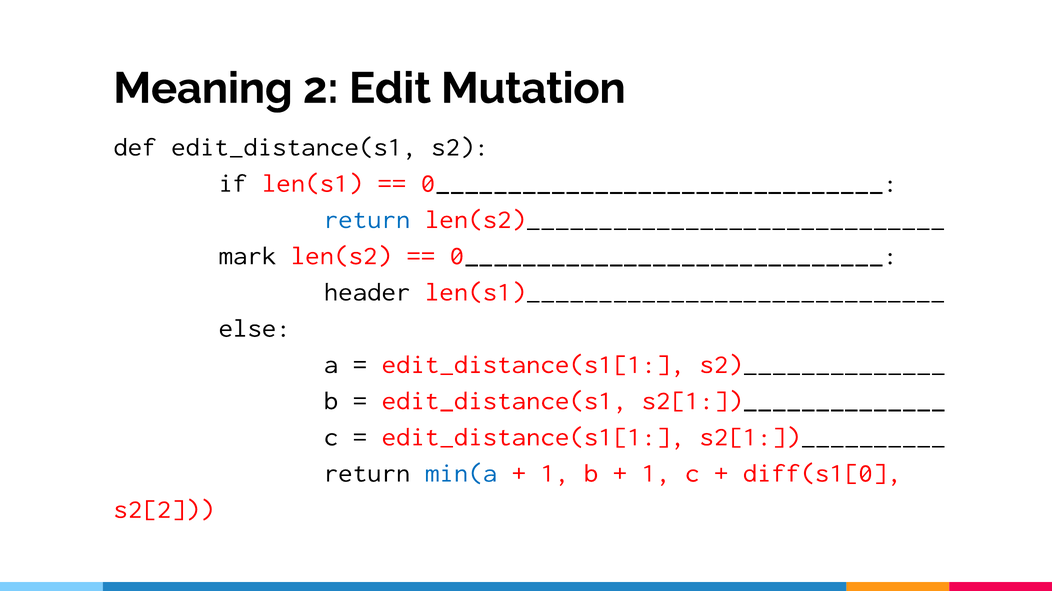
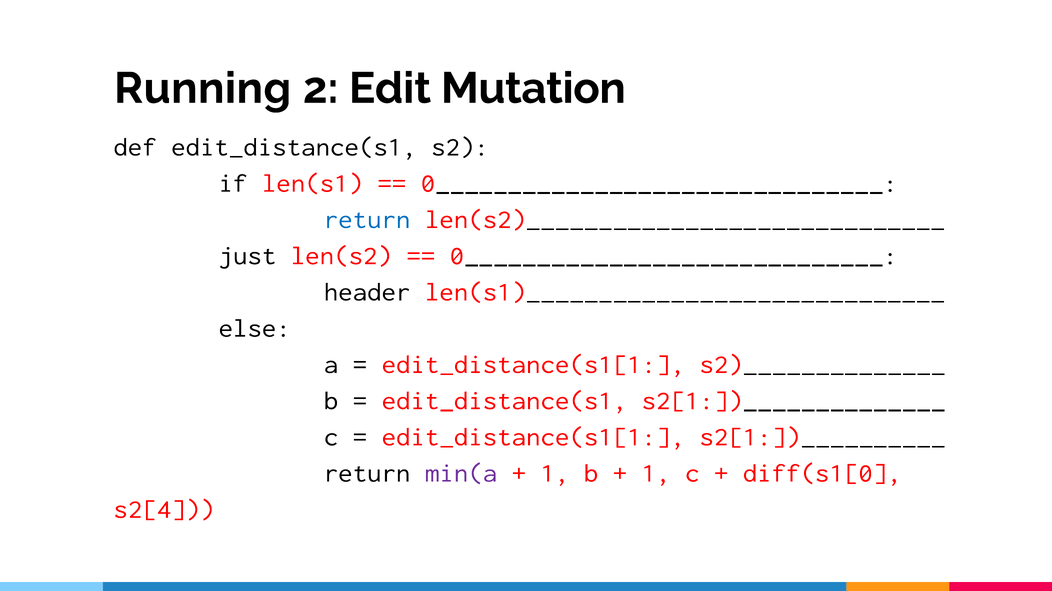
Meaning: Meaning -> Running
mark: mark -> just
min(a colour: blue -> purple
s2[2: s2[2 -> s2[4
